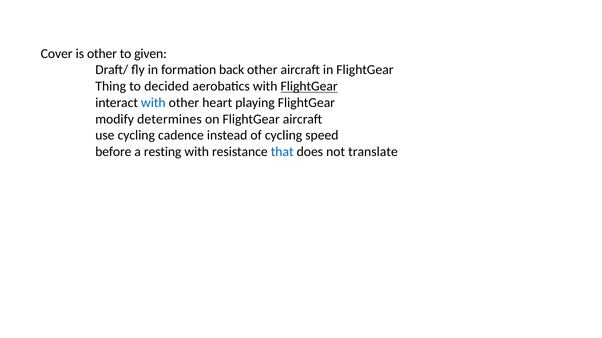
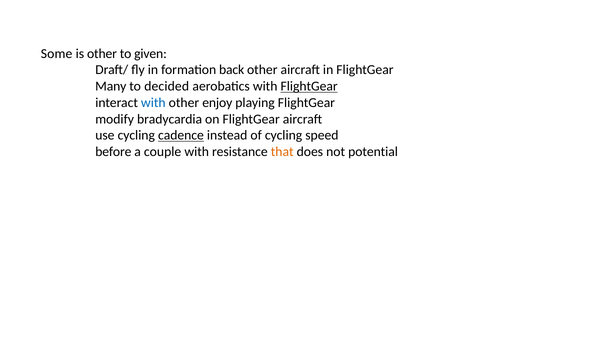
Cover: Cover -> Some
Thing: Thing -> Many
heart: heart -> enjoy
determines: determines -> bradycardia
cadence underline: none -> present
resting: resting -> couple
that colour: blue -> orange
translate: translate -> potential
